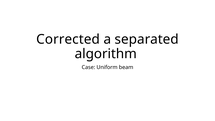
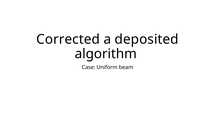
separated: separated -> deposited
